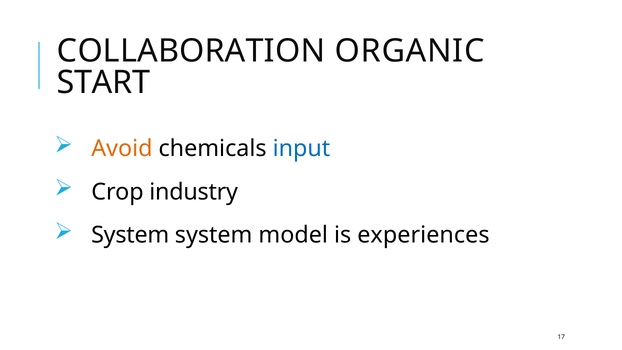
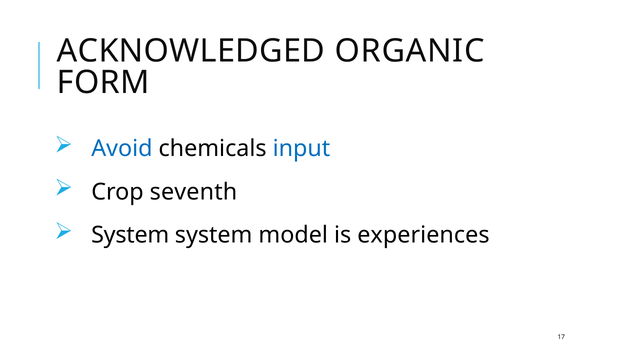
COLLABORATION: COLLABORATION -> ACKNOWLEDGED
START: START -> FORM
Avoid colour: orange -> blue
industry: industry -> seventh
